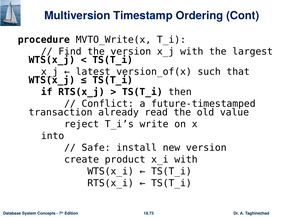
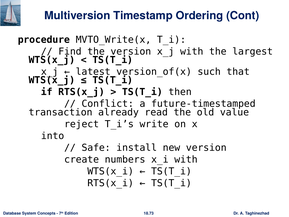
product: product -> numbers
